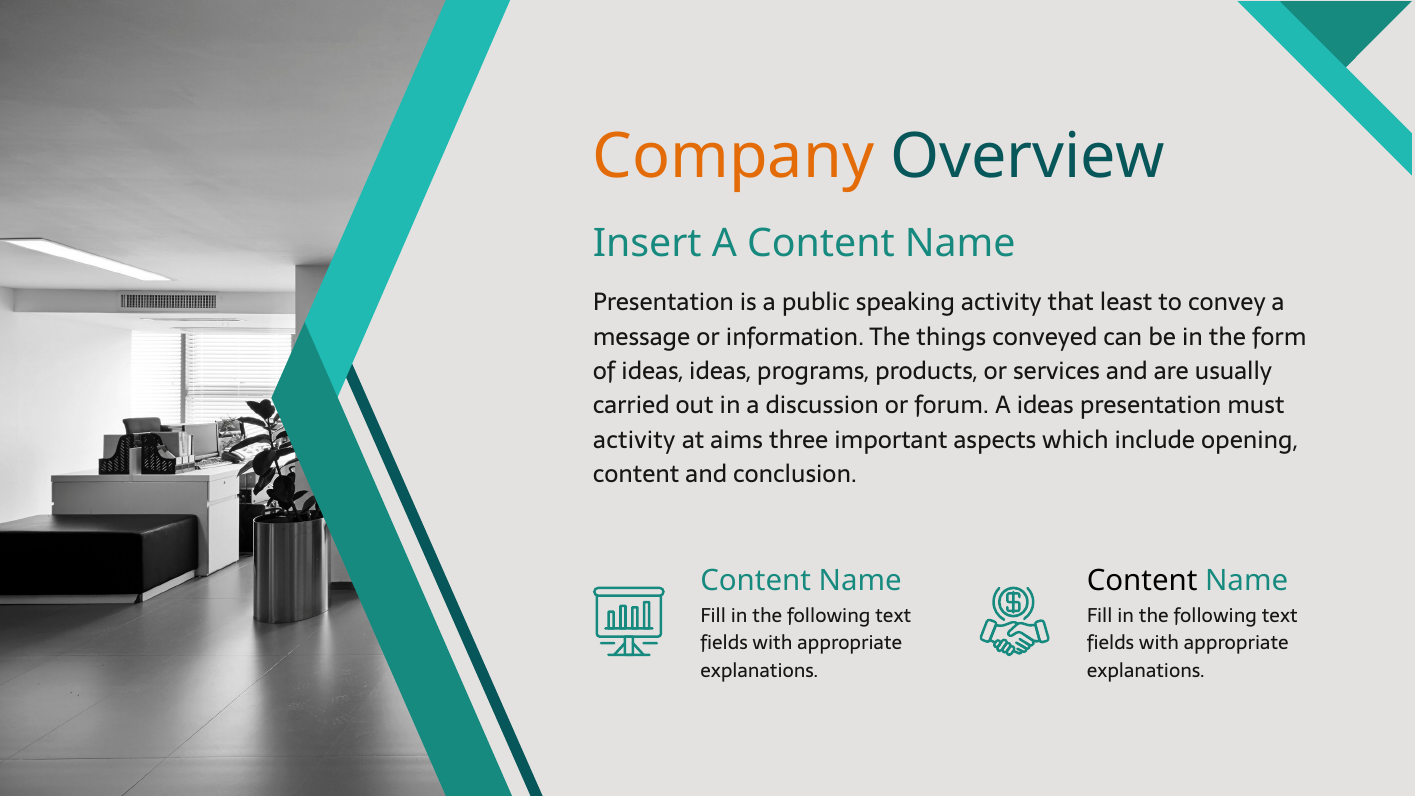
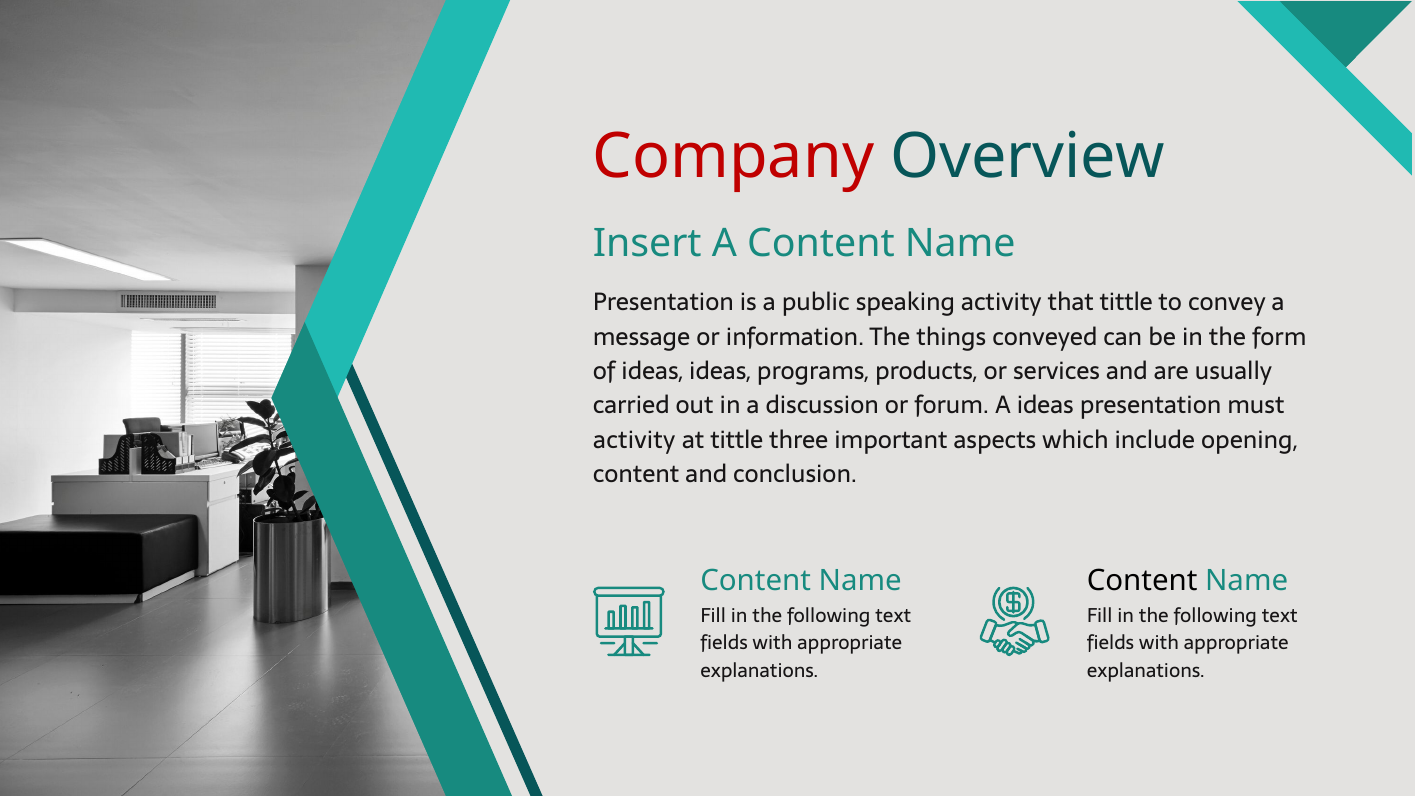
Company colour: orange -> red
that least: least -> tittle
at aims: aims -> tittle
